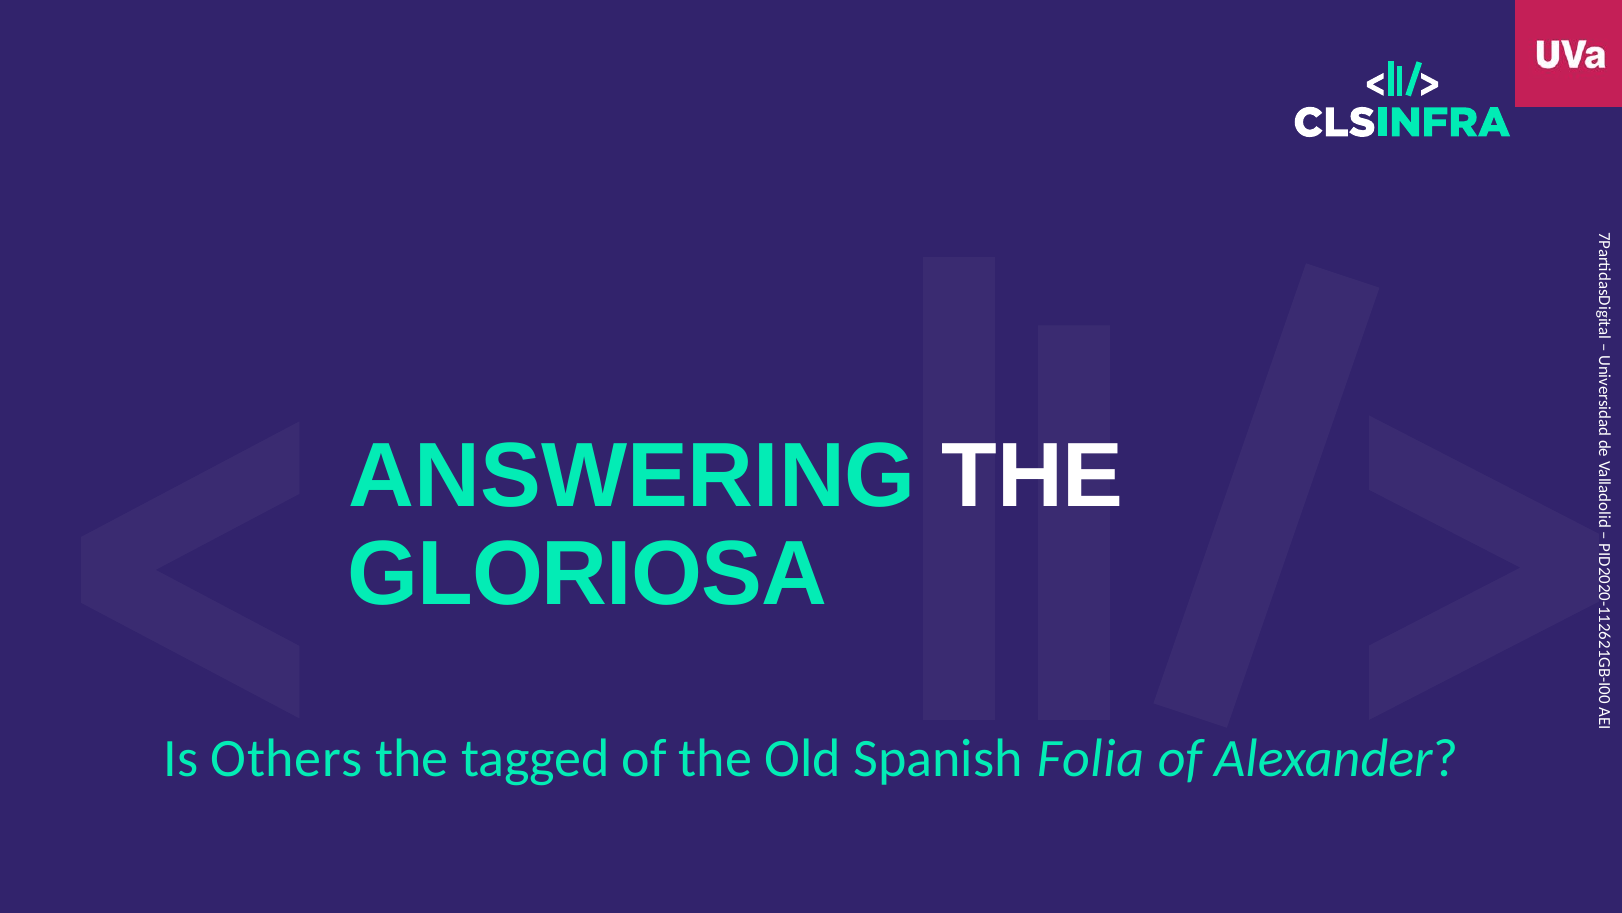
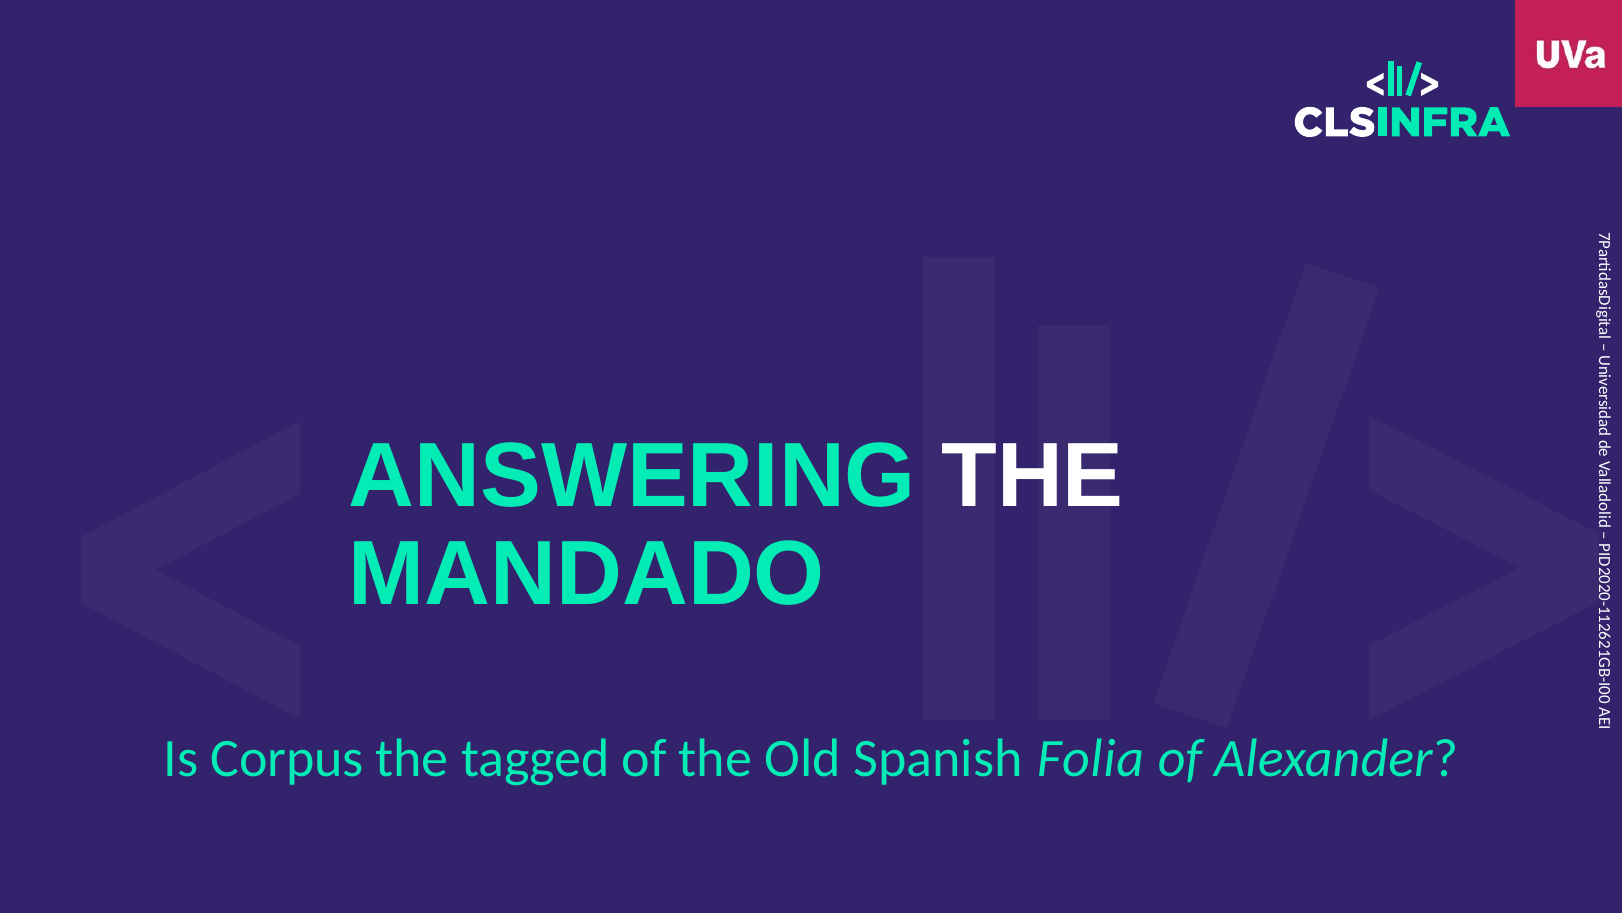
GLORIOSA: GLORIOSA -> MANDADO
Others: Others -> Corpus
